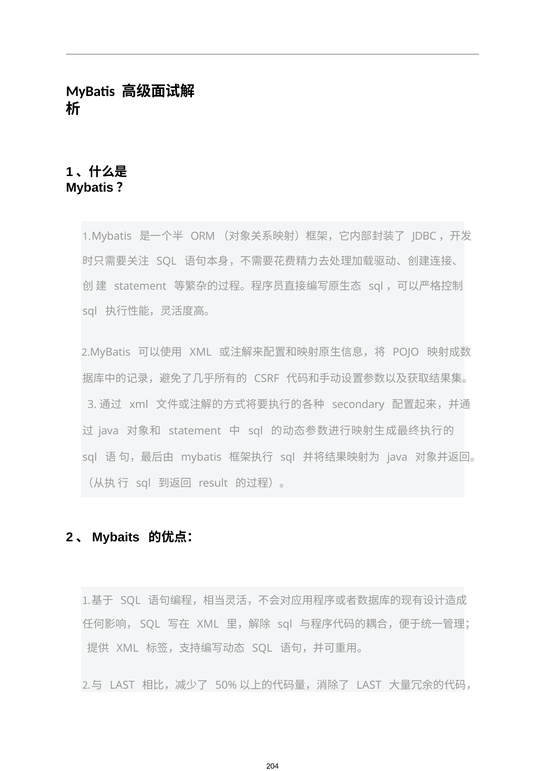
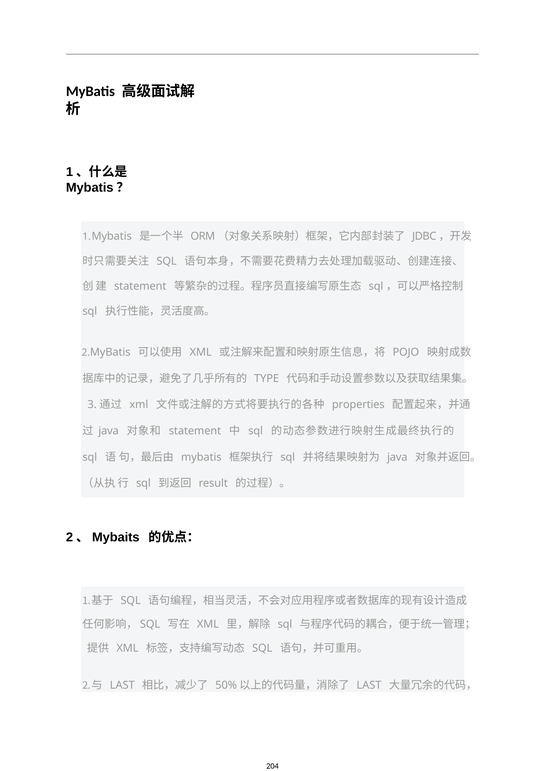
CSRF: CSRF -> TYPE
secondary: secondary -> properties
